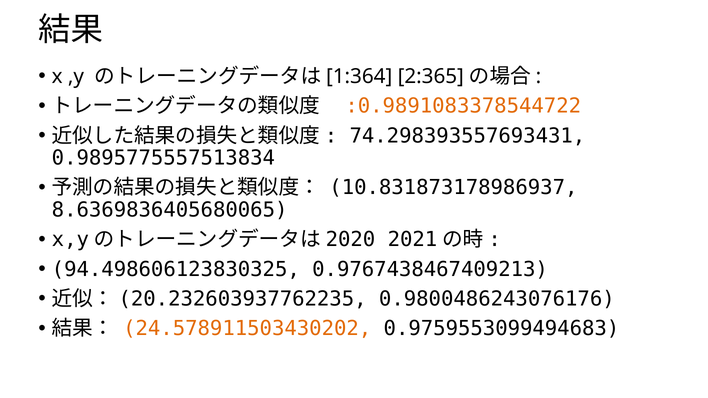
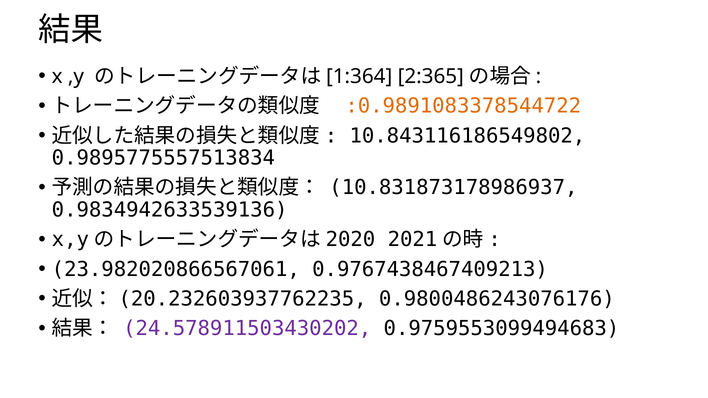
74.298393557693431: 74.298393557693431 -> 10.843116186549802
8.6369836405680065: 8.6369836405680065 -> 0.9834942633539136
94.498606123830325: 94.498606123830325 -> 23.982020866567061
24.578911503430202 colour: orange -> purple
